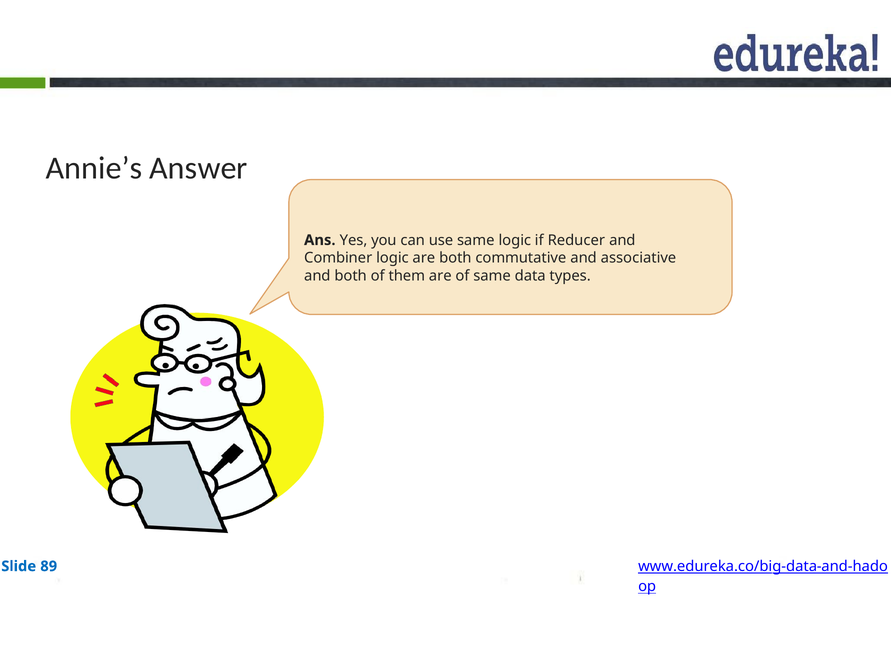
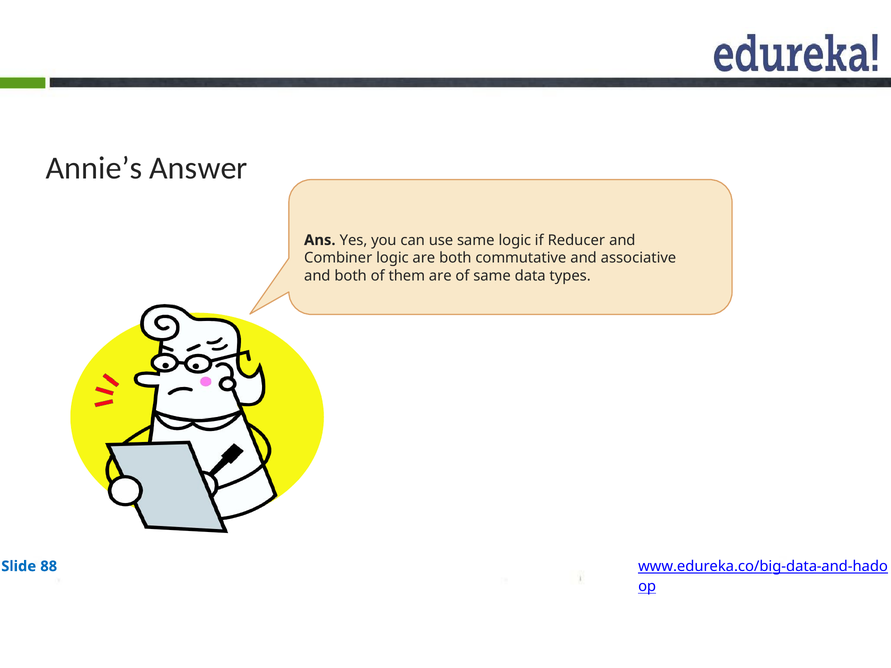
89: 89 -> 88
